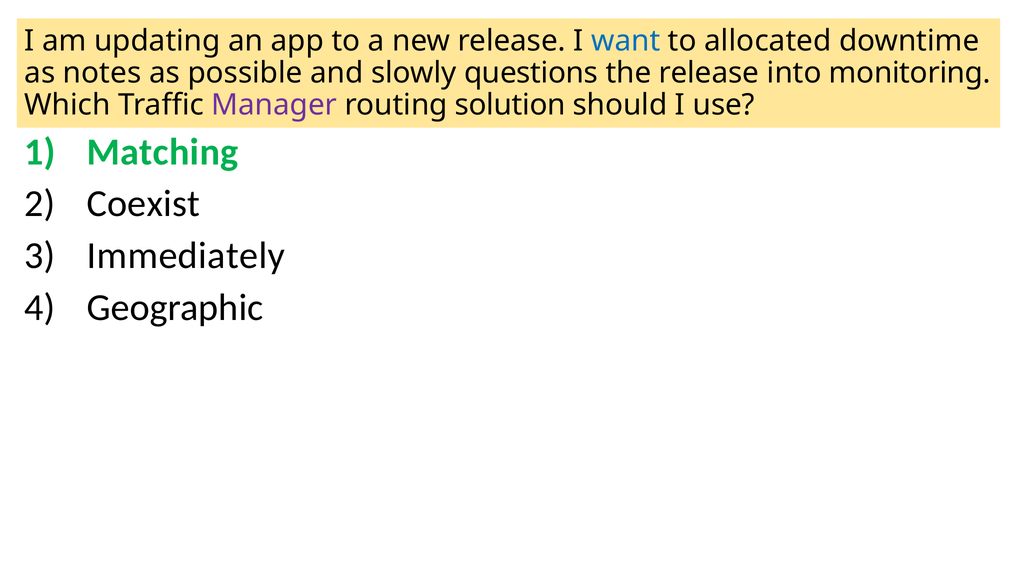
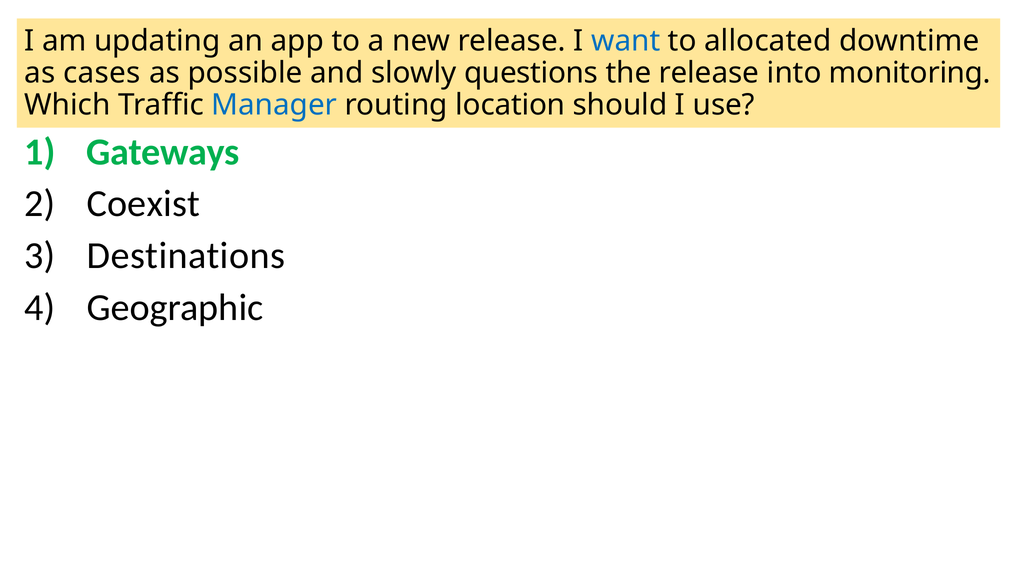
notes: notes -> cases
Manager colour: purple -> blue
solution: solution -> location
Matching: Matching -> Gateways
Immediately: Immediately -> Destinations
